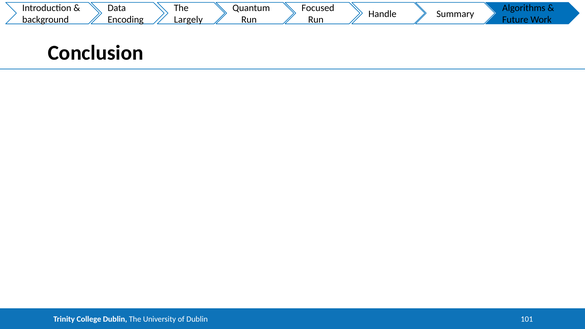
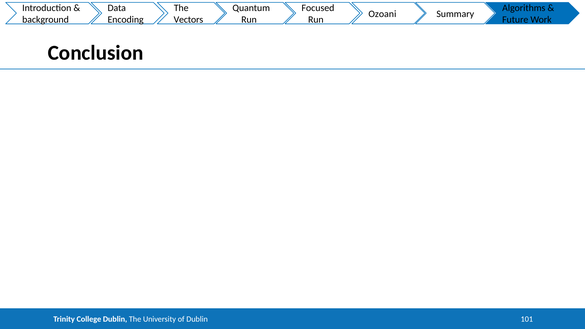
Handle: Handle -> Ozoani
Largely: Largely -> Vectors
